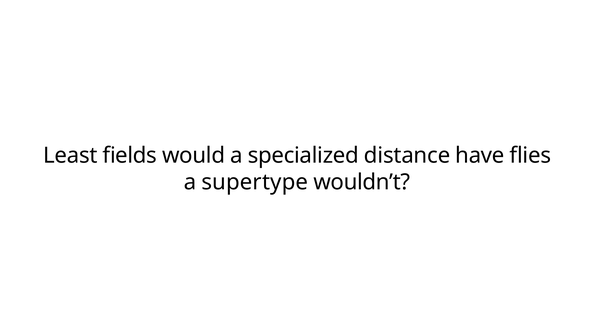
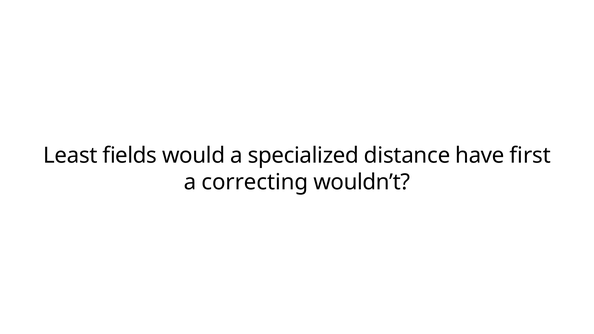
flies: flies -> first
supertype: supertype -> correcting
